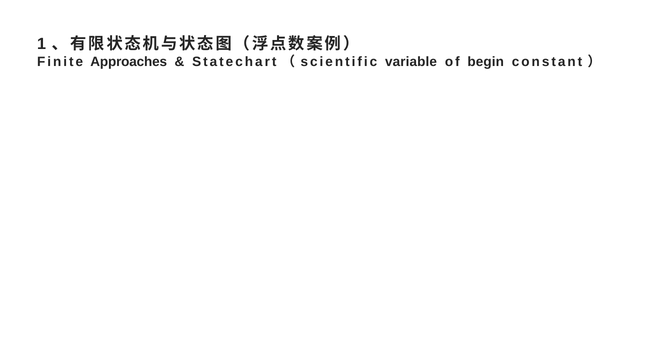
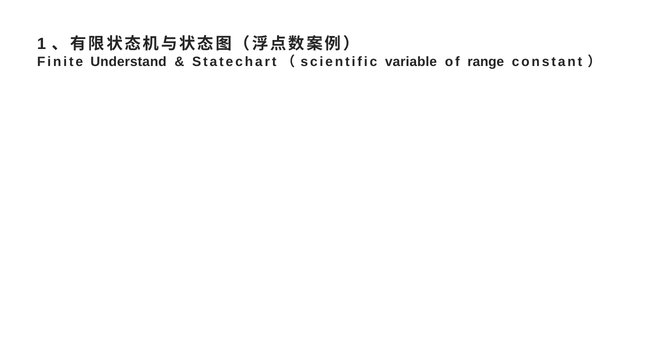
Approaches: Approaches -> Understand
begin: begin -> range
